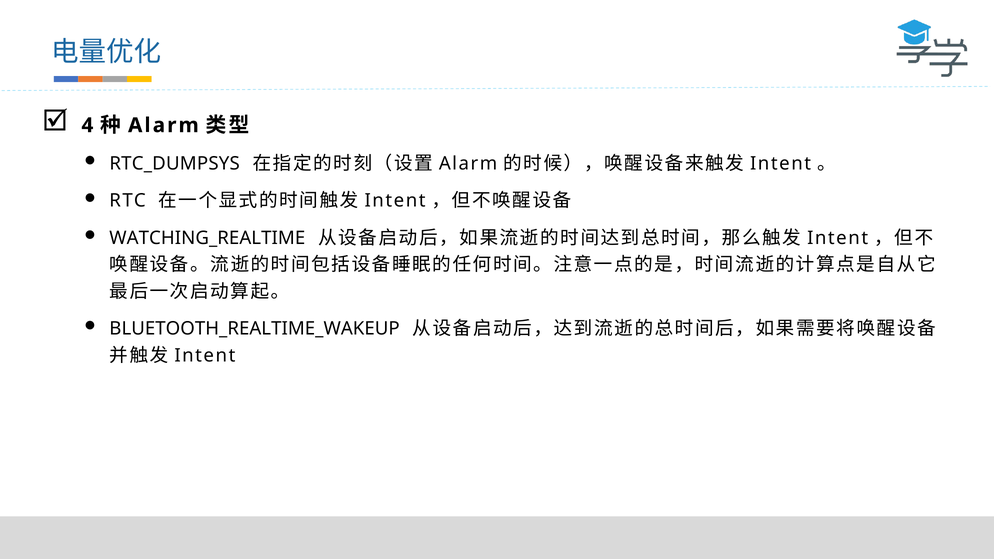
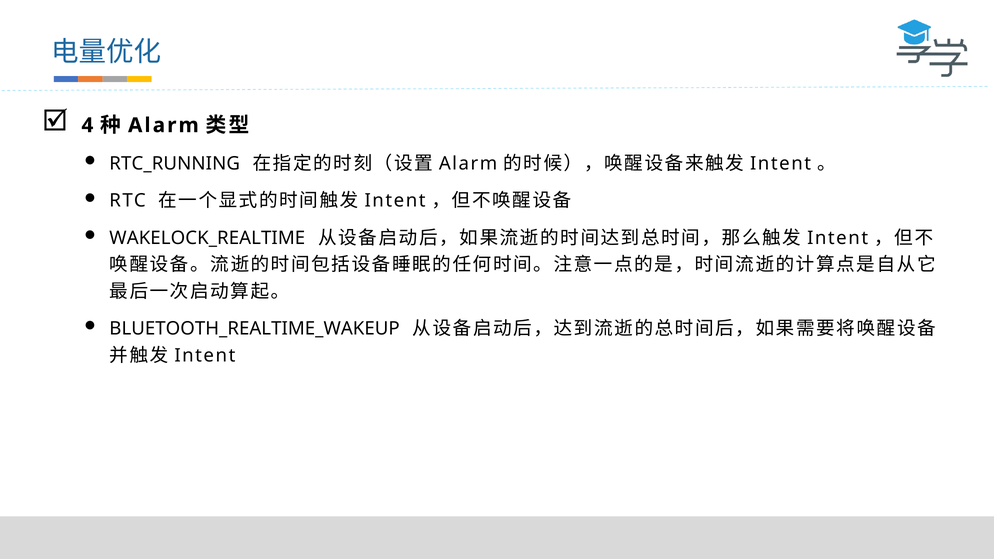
RTC_DUMPSYS: RTC_DUMPSYS -> RTC_RUNNING
WATCHING_REALTIME: WATCHING_REALTIME -> WAKELOCK_REALTIME
